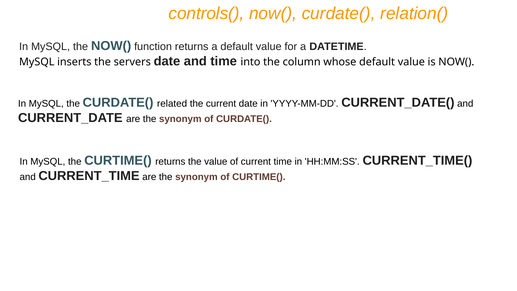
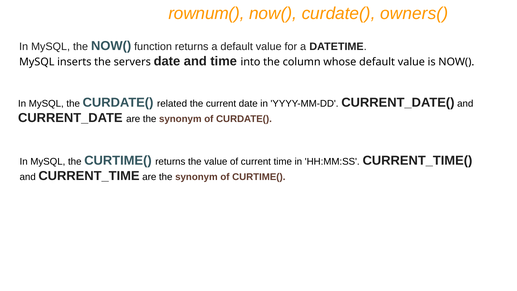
controls(: controls( -> rownum(
relation(: relation( -> owners(
